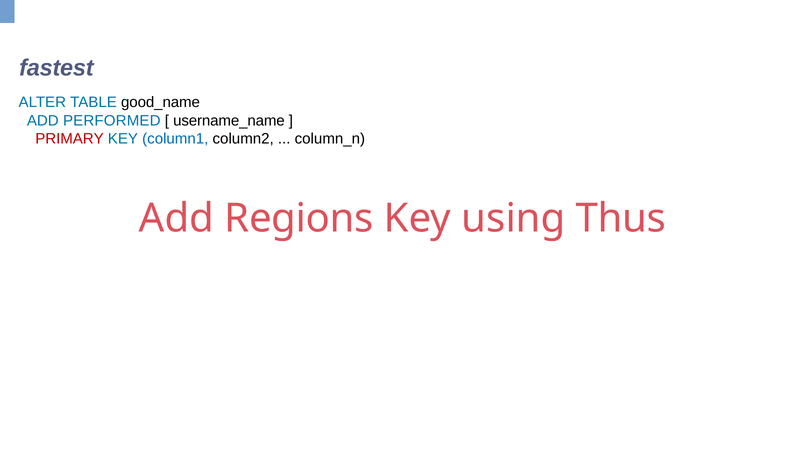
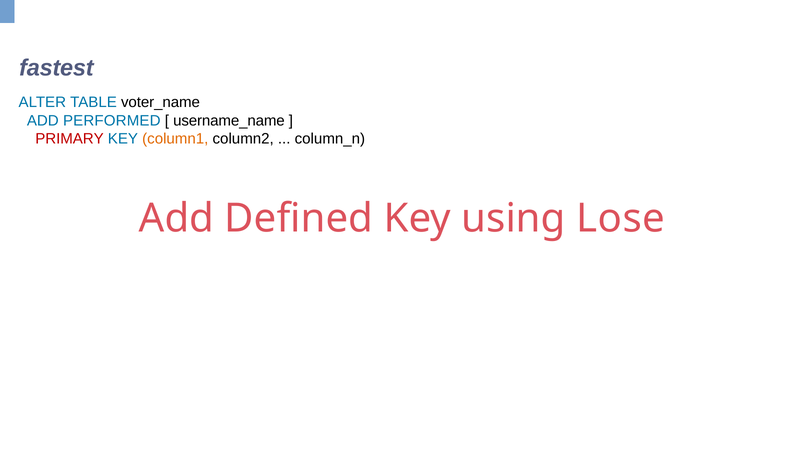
good_name: good_name -> voter_name
column1 colour: blue -> orange
Regions: Regions -> Defined
Thus: Thus -> Lose
